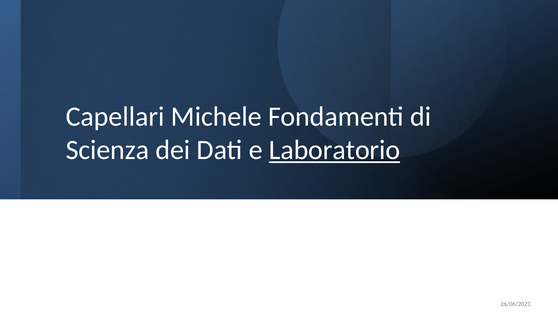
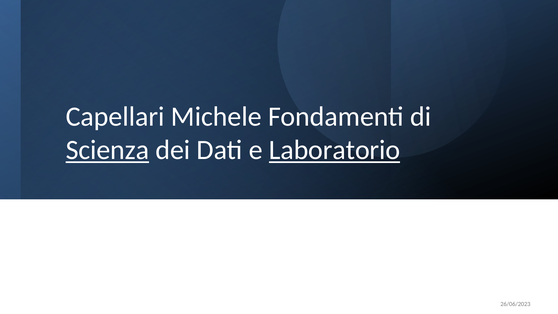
Scienza underline: none -> present
